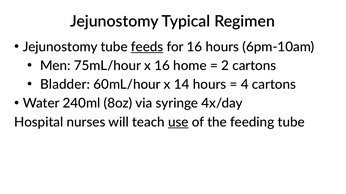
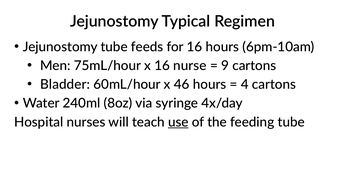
feeds underline: present -> none
home: home -> nurse
2: 2 -> 9
14: 14 -> 46
